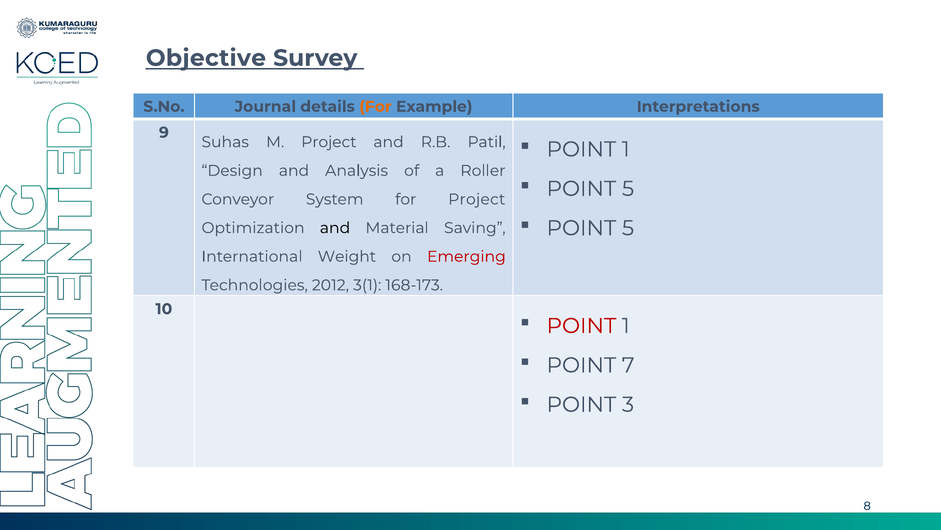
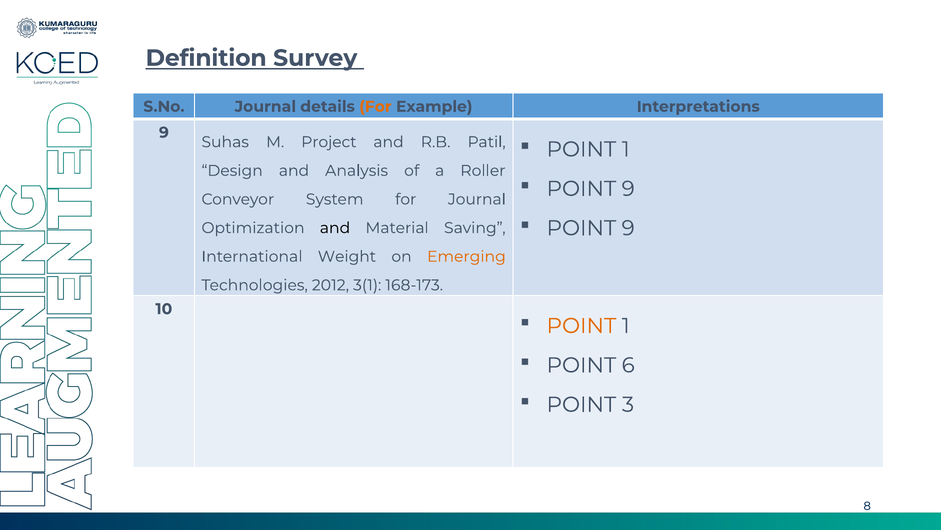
Objective: Objective -> Definition
5 at (628, 188): 5 -> 9
for Project: Project -> Journal
5 at (628, 228): 5 -> 9
Emerging colour: red -> orange
POINT at (581, 325) colour: red -> orange
7: 7 -> 6
